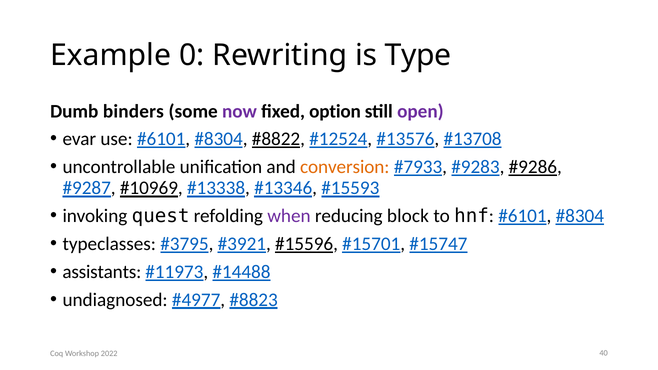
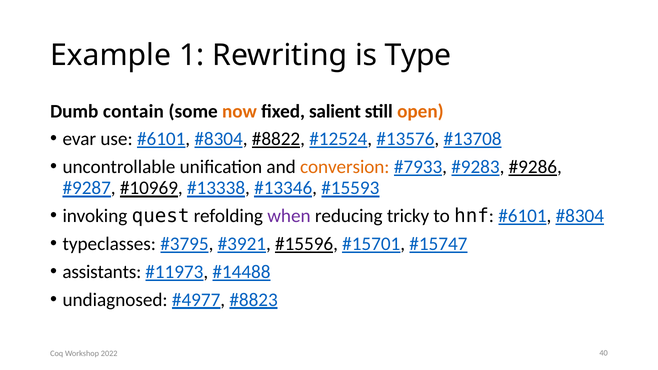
0: 0 -> 1
binders: binders -> contain
now colour: purple -> orange
option: option -> salient
open colour: purple -> orange
block: block -> tricky
